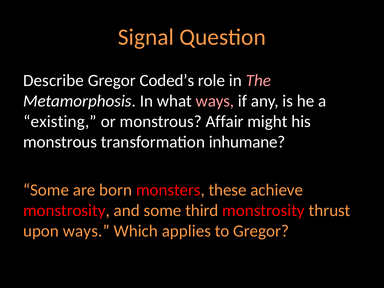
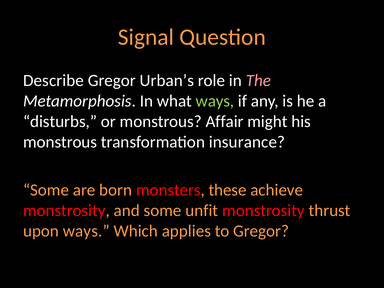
Coded’s: Coded’s -> Urban’s
ways at (215, 101) colour: pink -> light green
existing: existing -> disturbs
inhumane: inhumane -> insurance
third: third -> unfit
